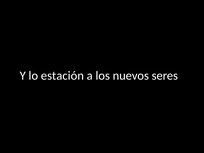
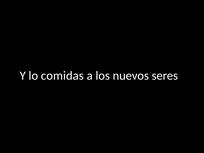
estación: estación -> comidas
